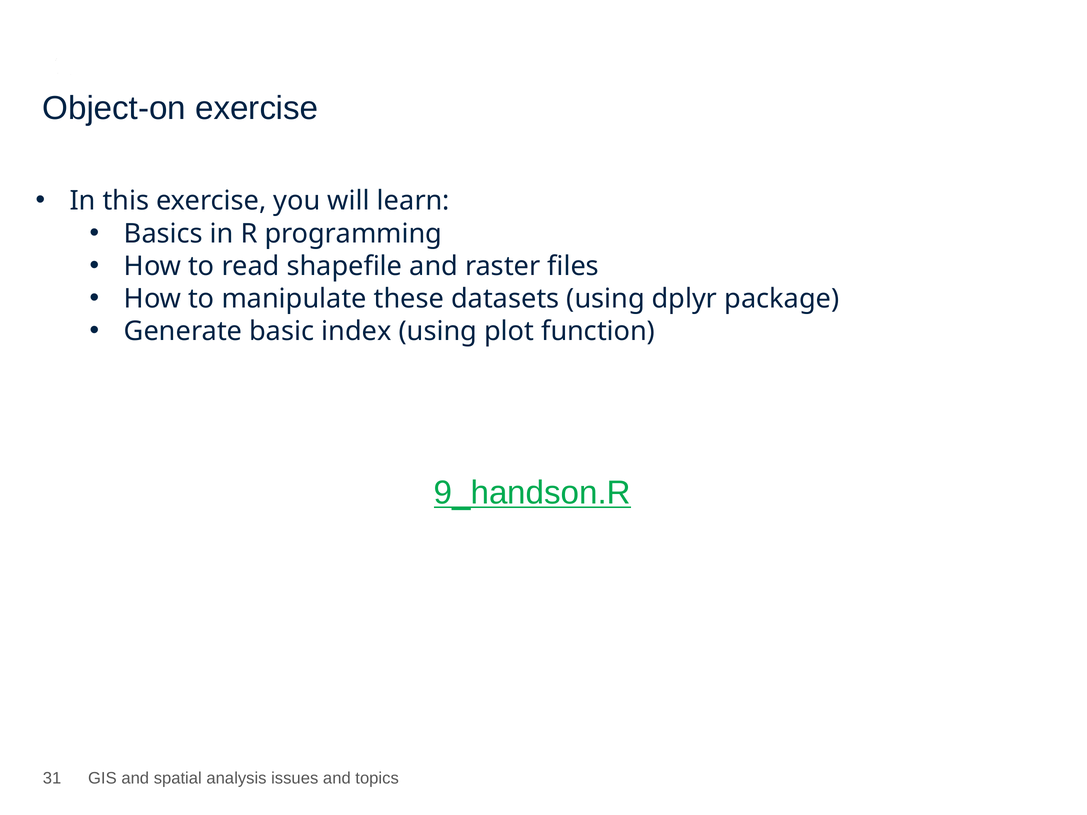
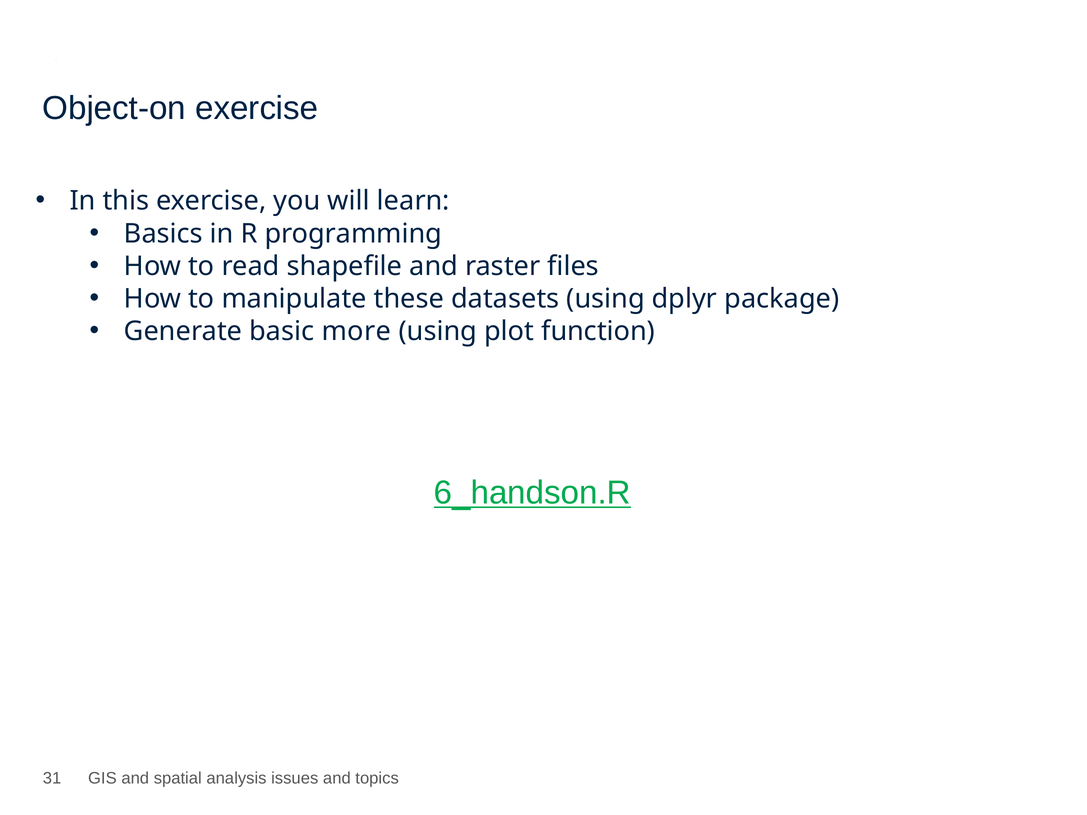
index: index -> more
9_handson.R: 9_handson.R -> 6_handson.R
